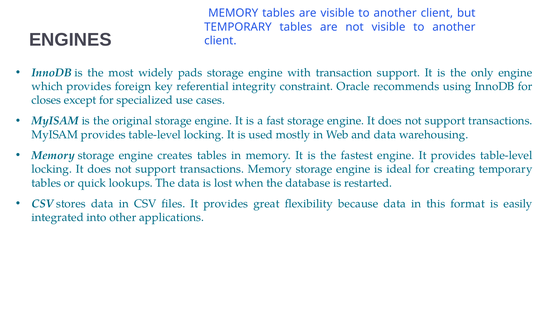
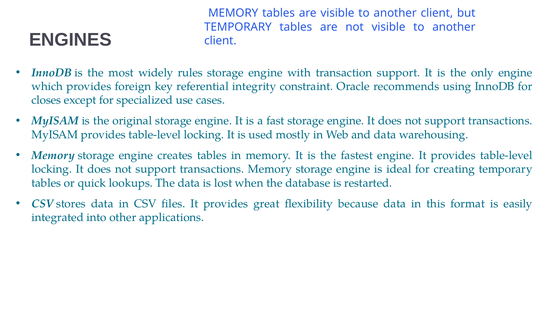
pads: pads -> rules
